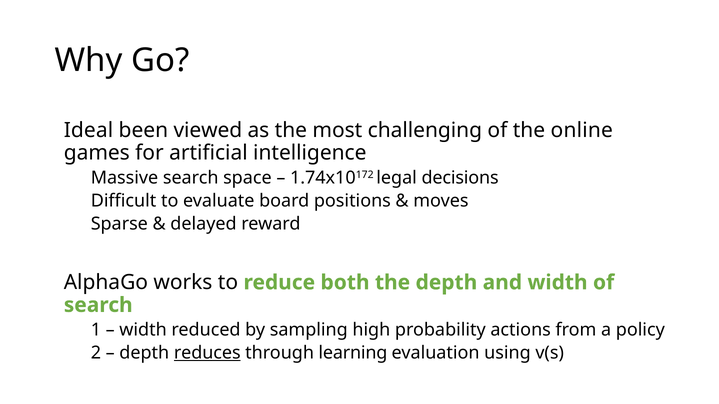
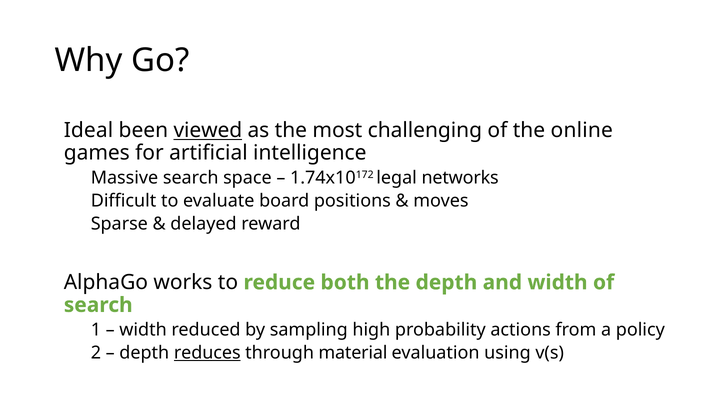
viewed underline: none -> present
decisions: decisions -> networks
learning: learning -> material
